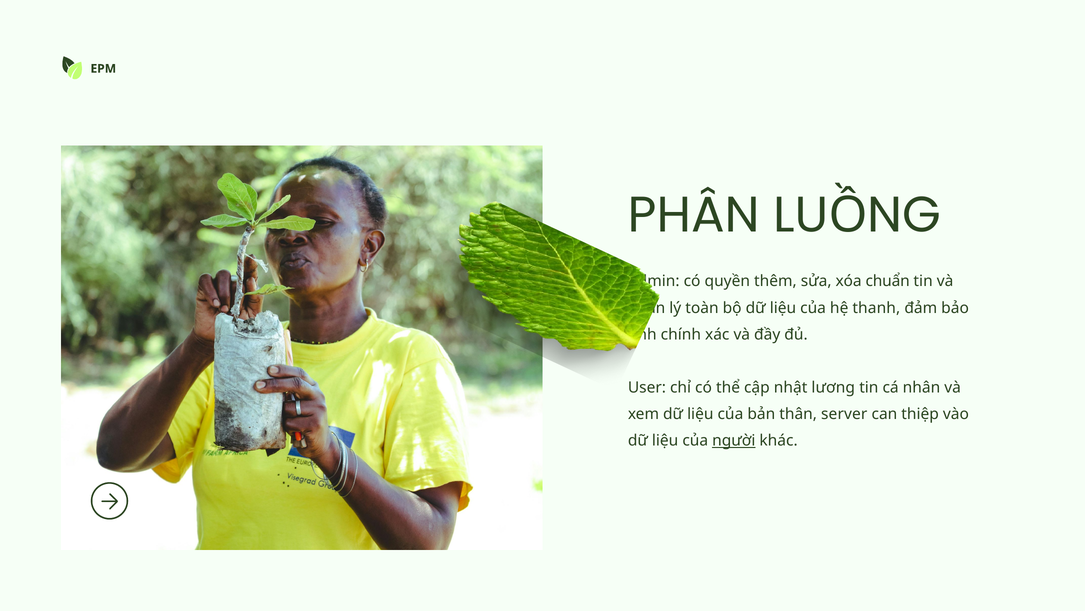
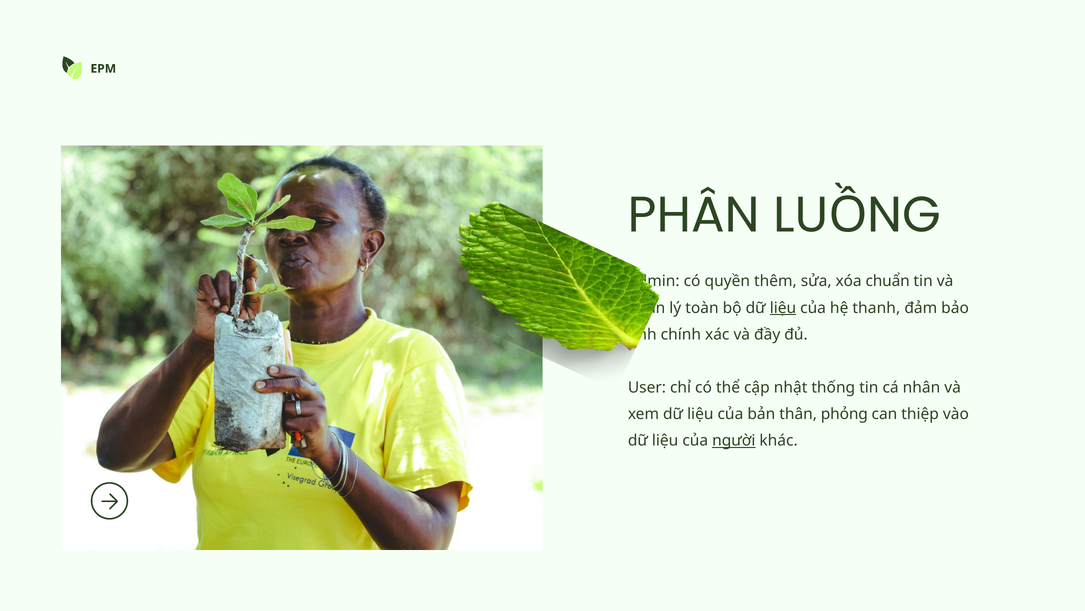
liệu at (783, 308) underline: none -> present
lương: lương -> thống
server: server -> phỏng
